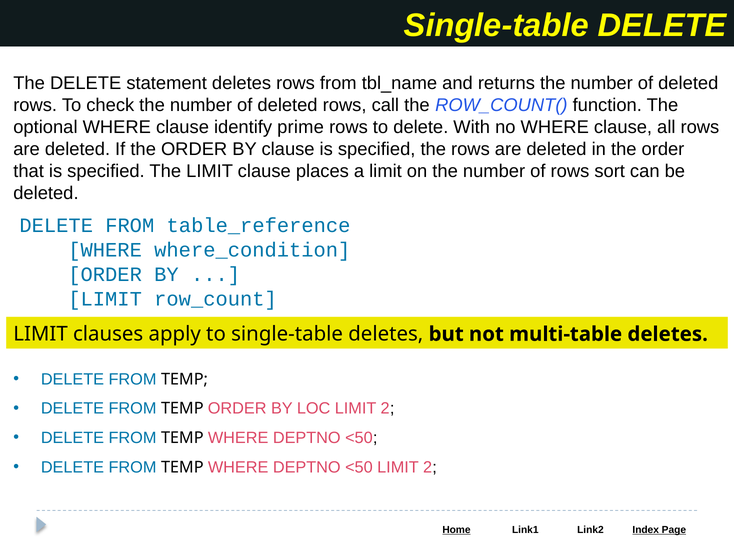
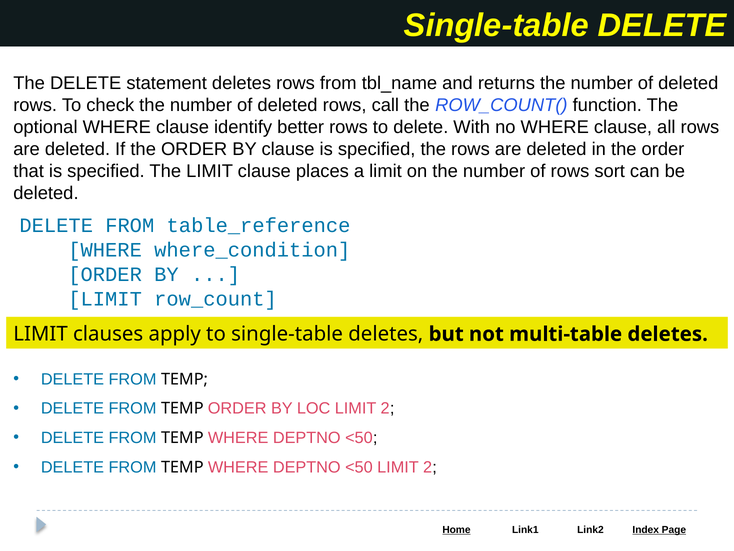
prime: prime -> better
